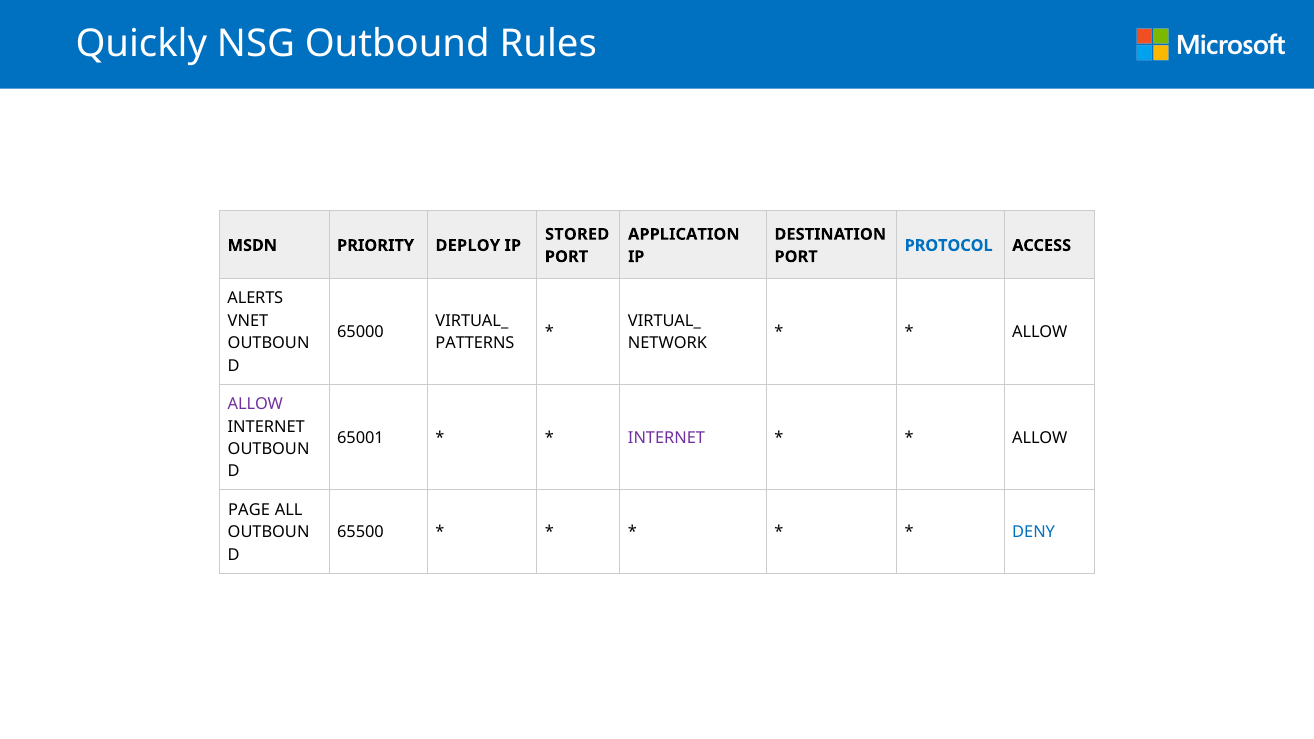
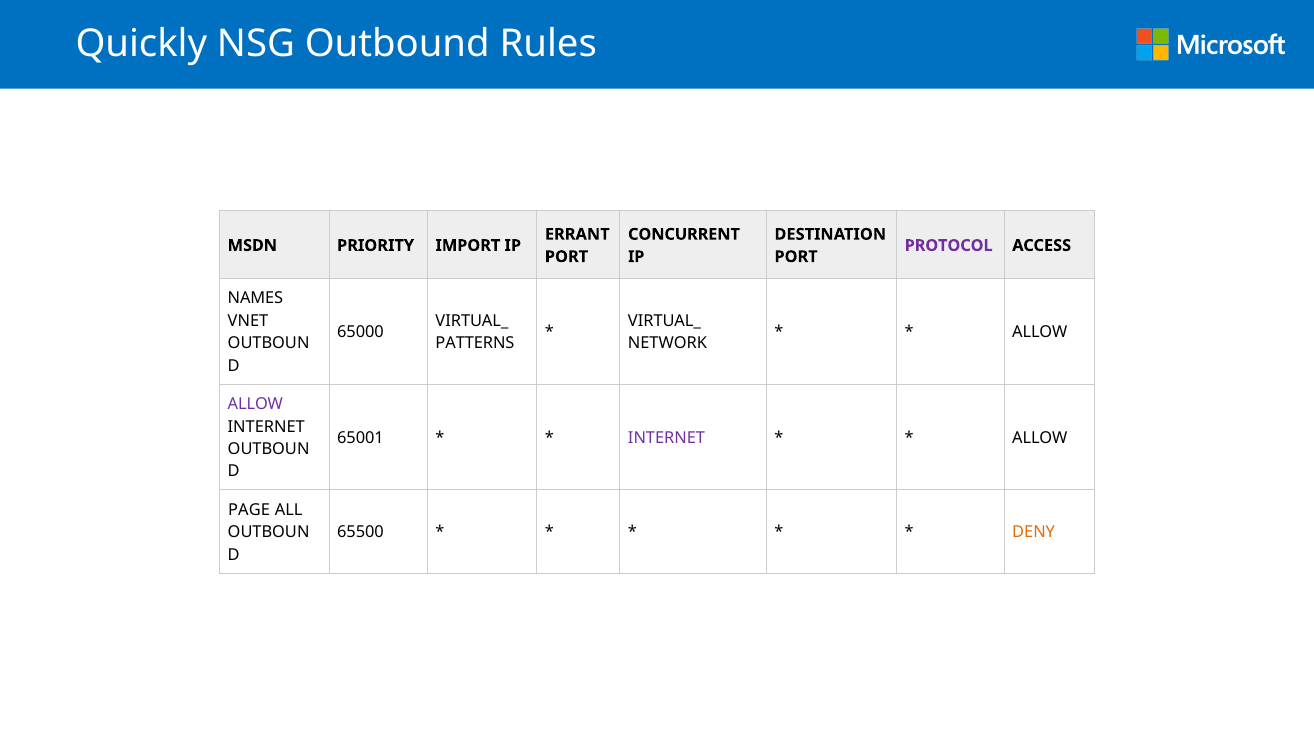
STORED: STORED -> ERRANT
APPLICATION: APPLICATION -> CONCURRENT
DEPLOY: DEPLOY -> IMPORT
PROTOCOL colour: blue -> purple
ALERTS: ALERTS -> NAMES
DENY colour: blue -> orange
